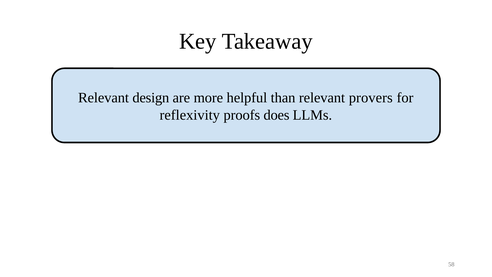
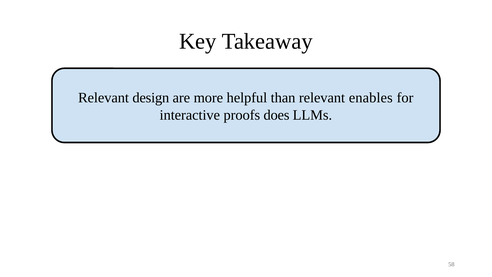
provers: provers -> enables
reflexivity: reflexivity -> interactive
